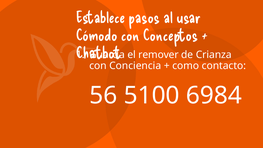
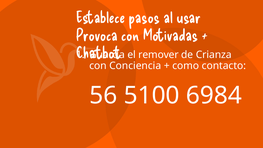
Cómodo: Cómodo -> Provoca
Conceptos: Conceptos -> Motivadas
